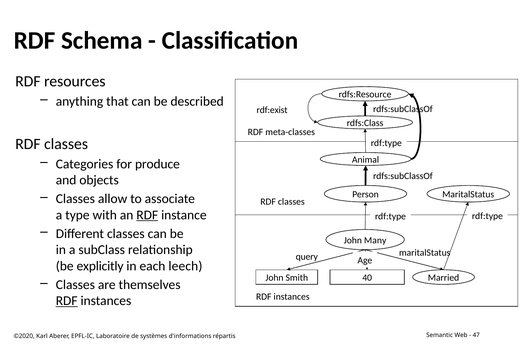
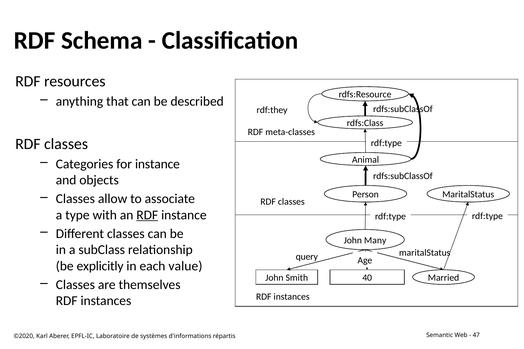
rdf:exist: rdf:exist -> rdf:they
for produce: produce -> instance
leech: leech -> value
RDF at (67, 301) underline: present -> none
